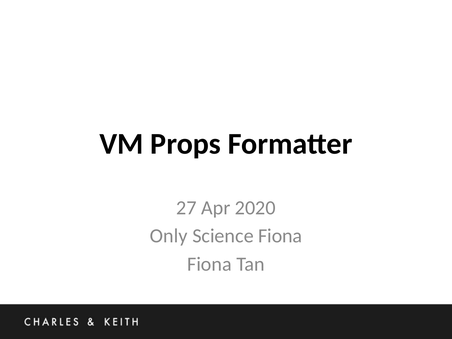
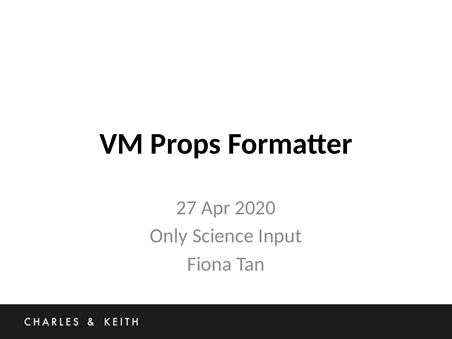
Science Fiona: Fiona -> Input
